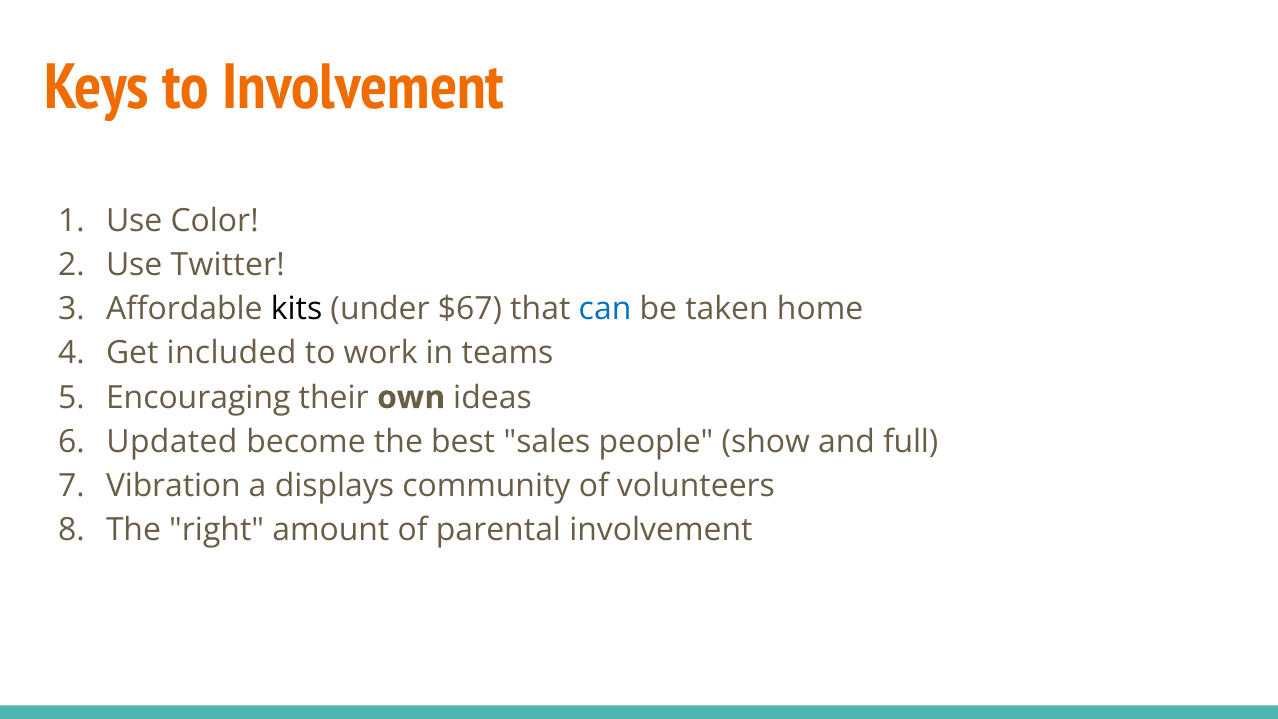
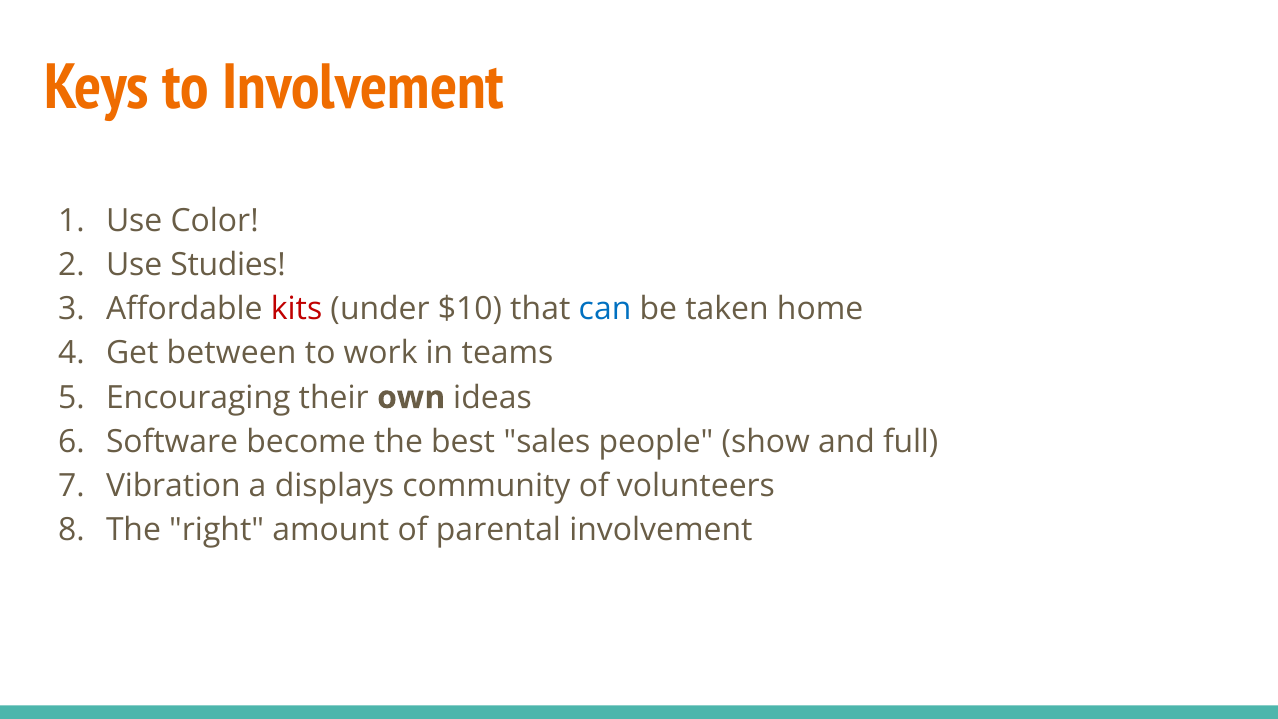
Twitter: Twitter -> Studies
kits colour: black -> red
$67: $67 -> $10
included: included -> between
Updated: Updated -> Software
